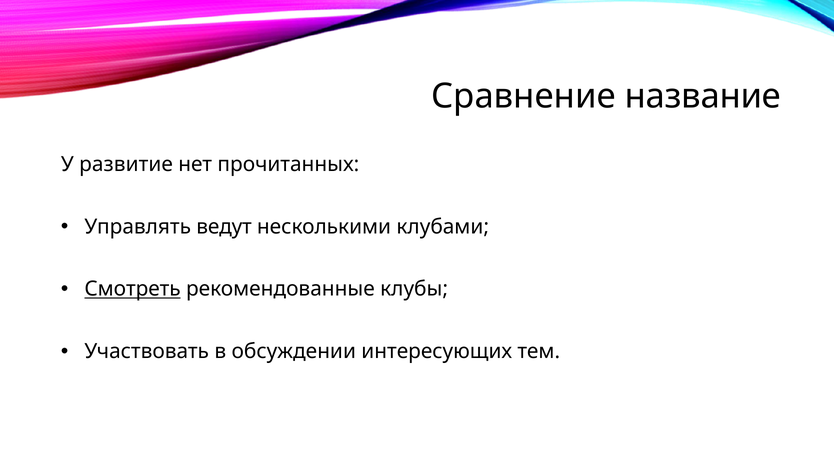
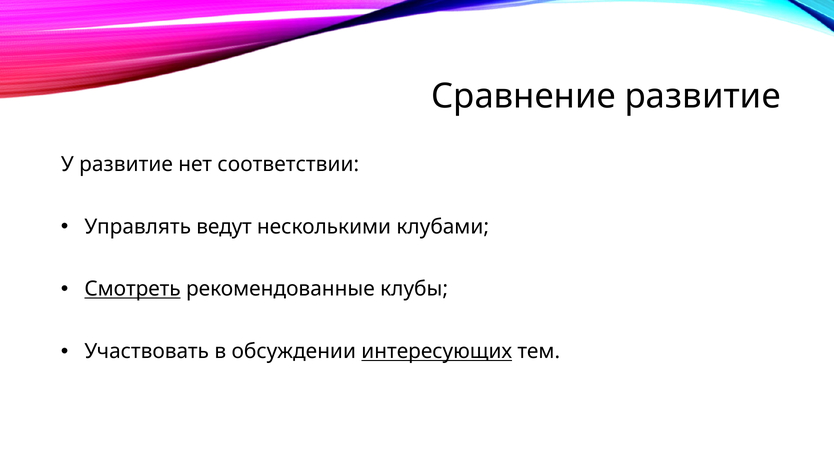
Сравнение название: название -> развитие
прочитанных: прочитанных -> соответствии
интересующих underline: none -> present
